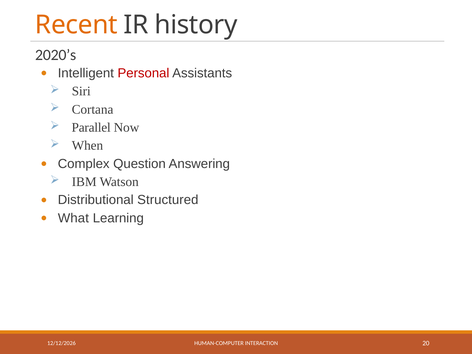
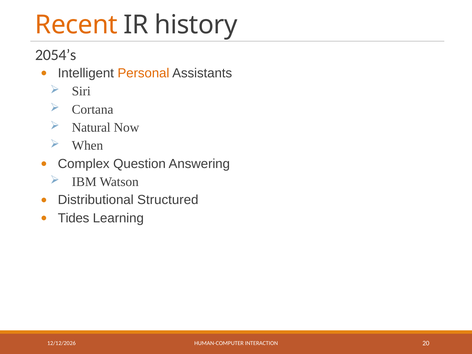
2020’s: 2020’s -> 2054’s
Personal colour: red -> orange
Parallel: Parallel -> Natural
What: What -> Tides
